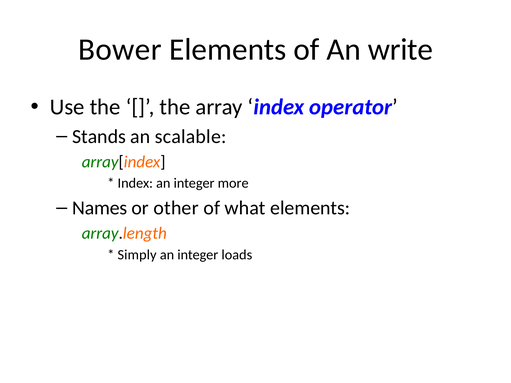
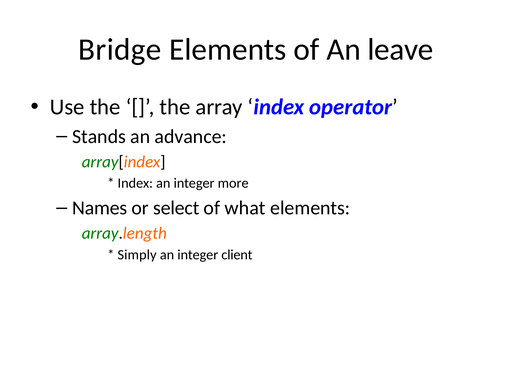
Bower: Bower -> Bridge
write: write -> leave
scalable: scalable -> advance
other: other -> select
loads: loads -> client
